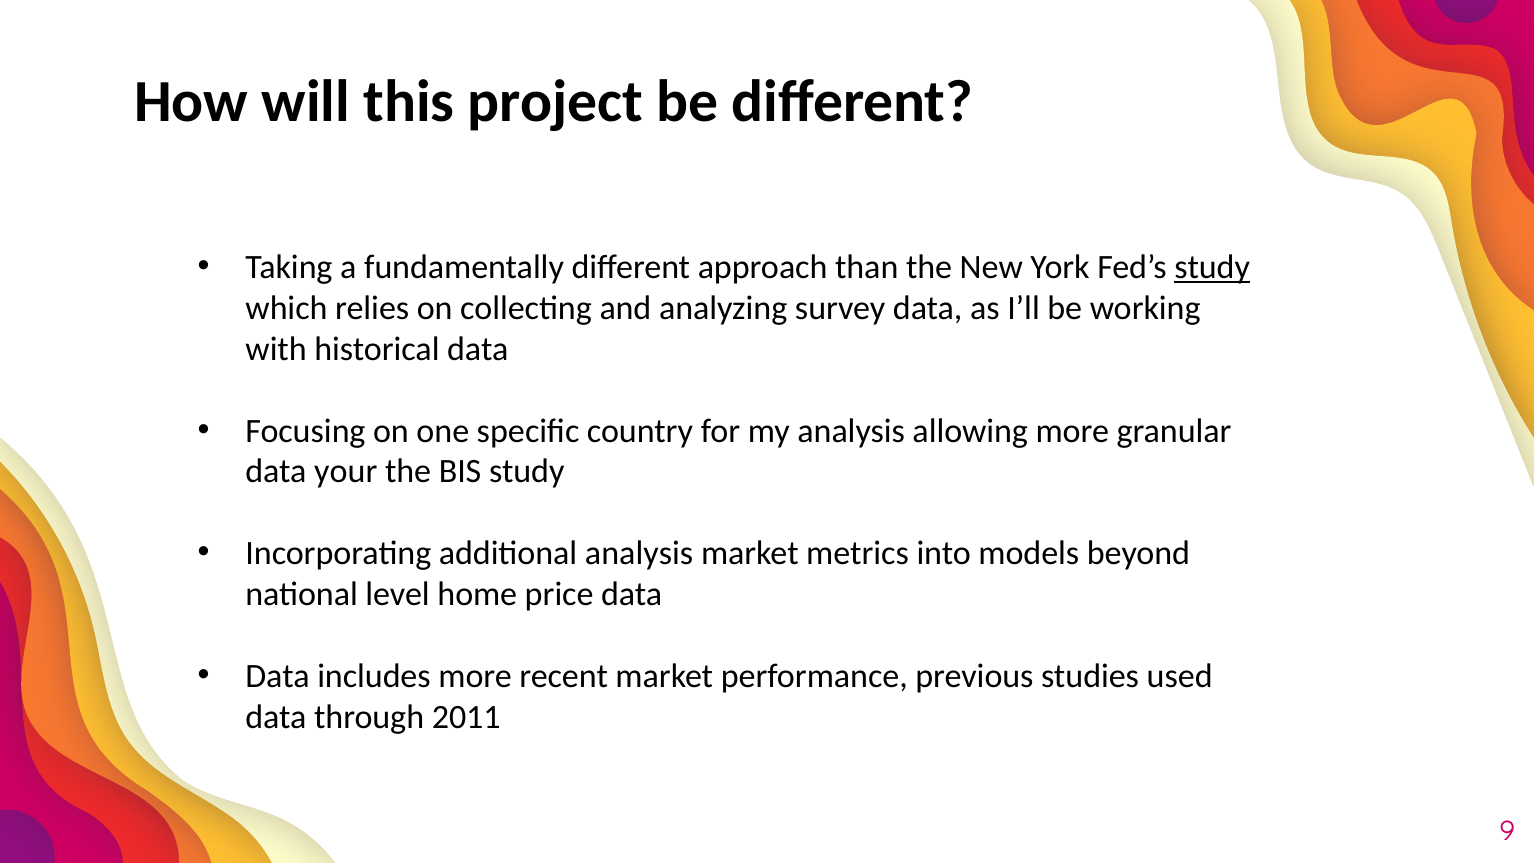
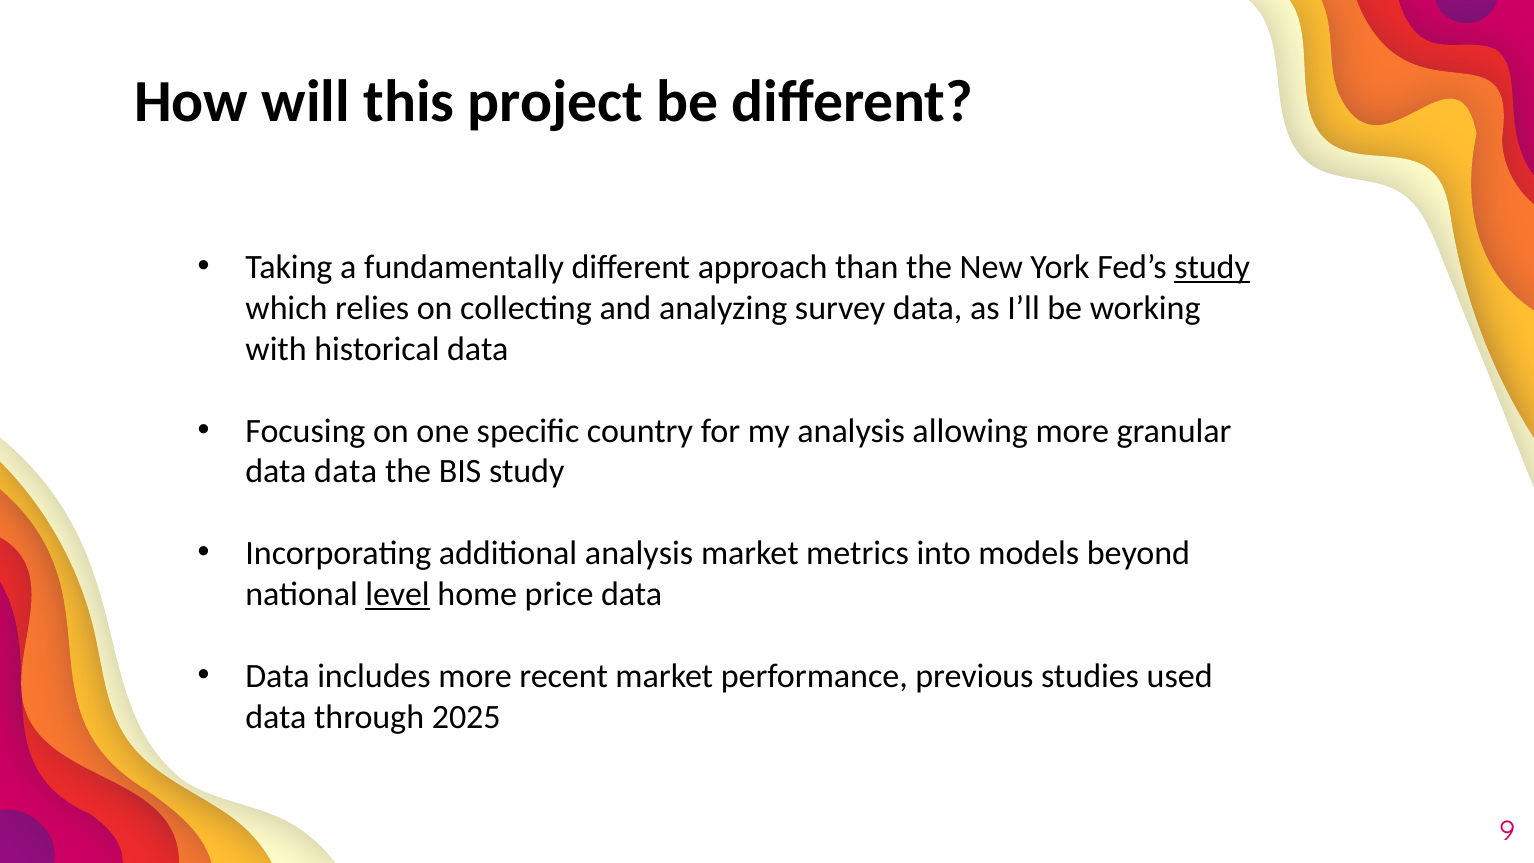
data your: your -> data
level underline: none -> present
2011: 2011 -> 2025
